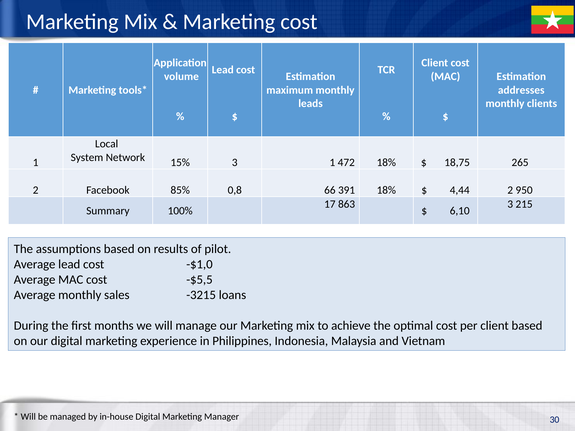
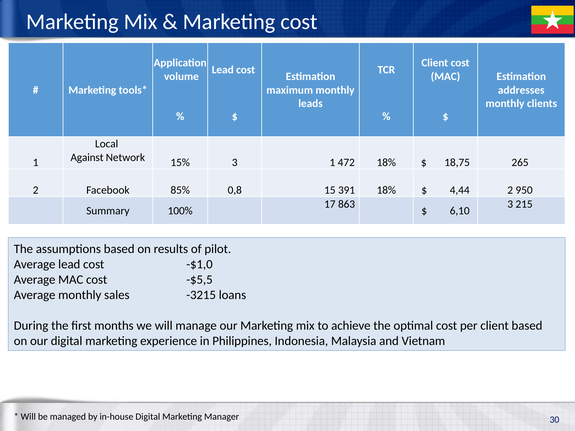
System: System -> Against
66: 66 -> 15
